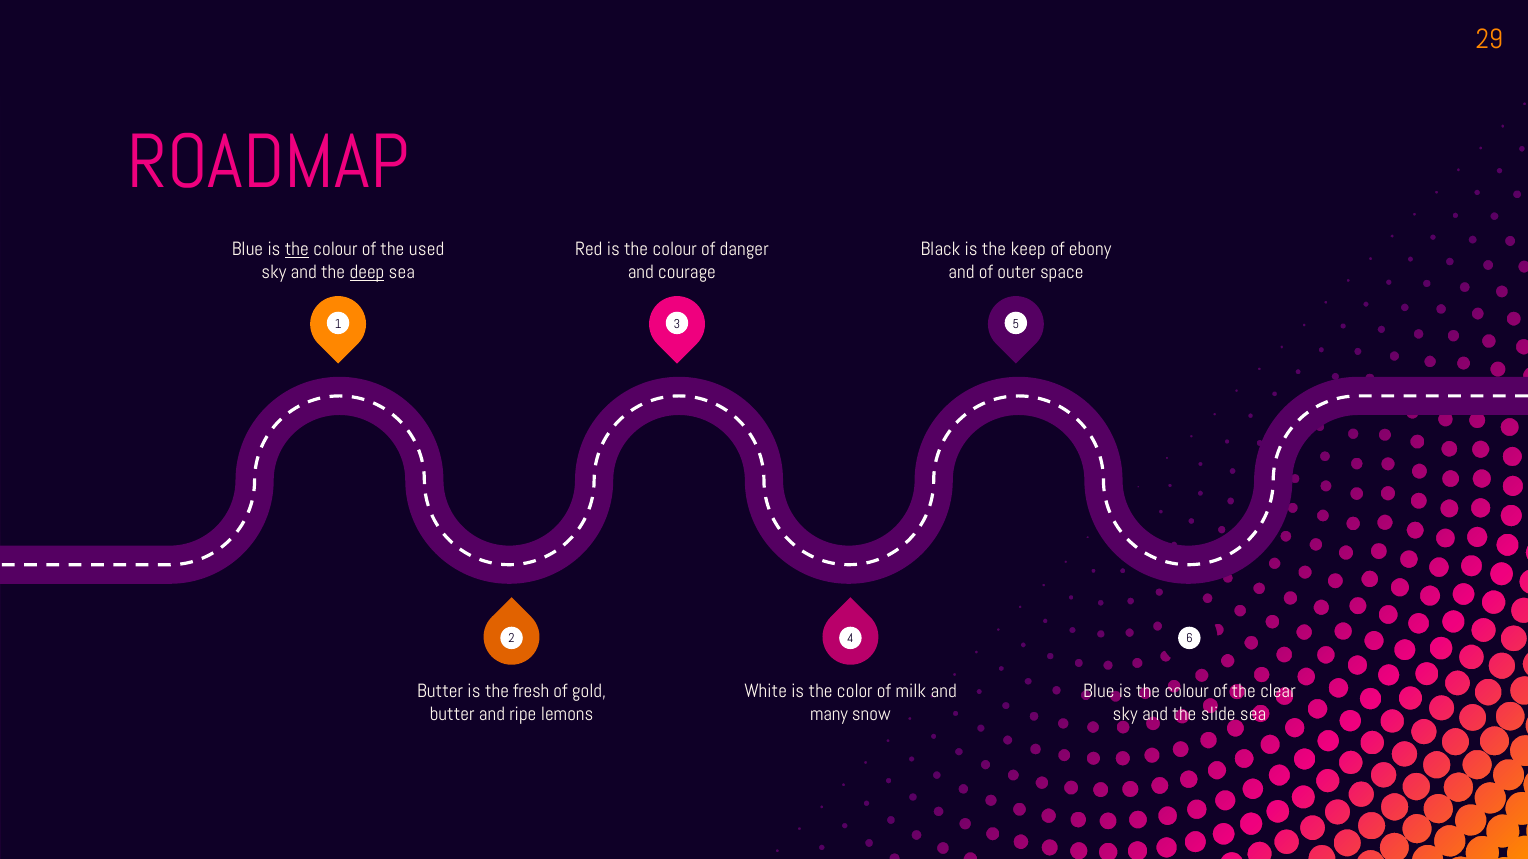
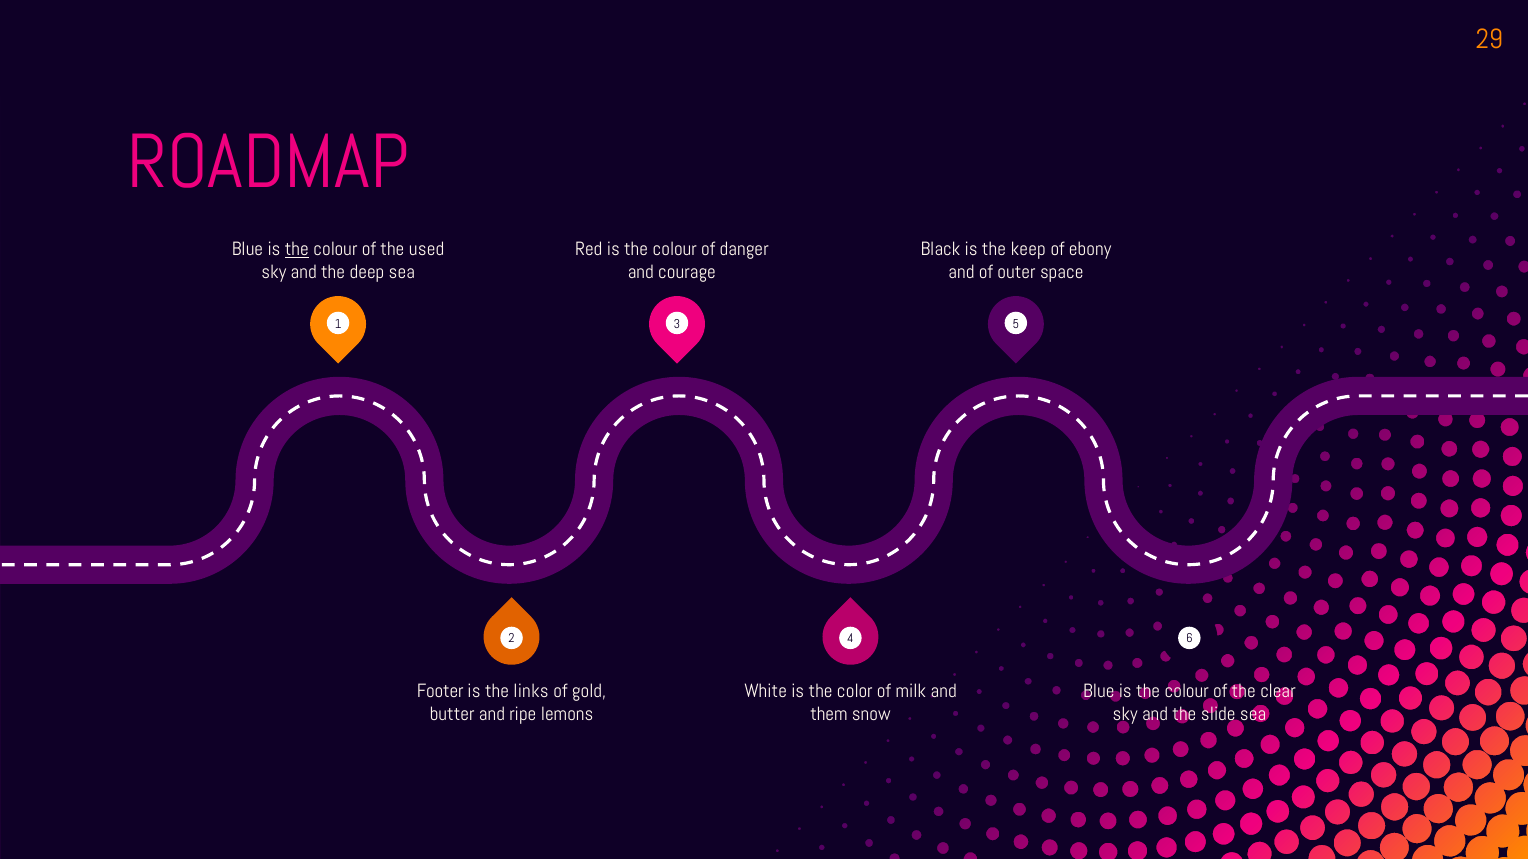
deep underline: present -> none
Butter at (440, 692): Butter -> Footer
fresh: fresh -> links
many: many -> them
